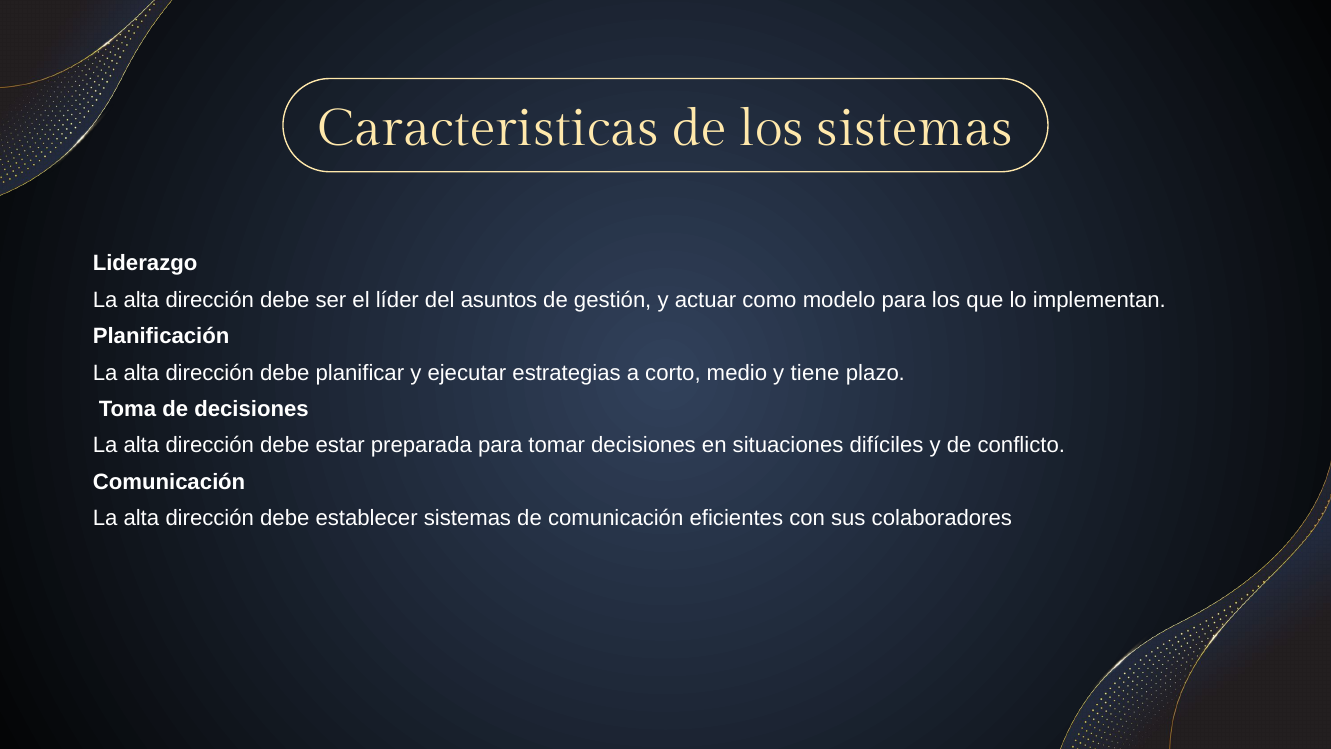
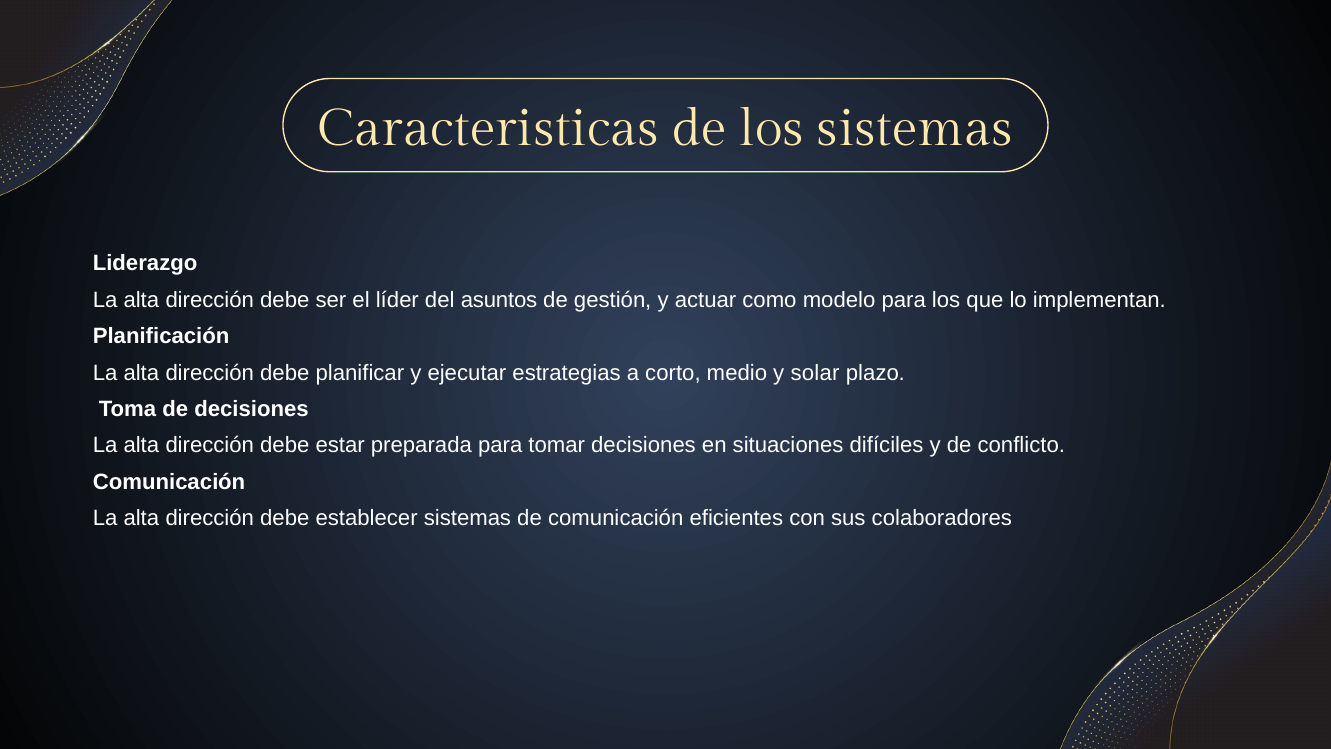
tiene: tiene -> solar
